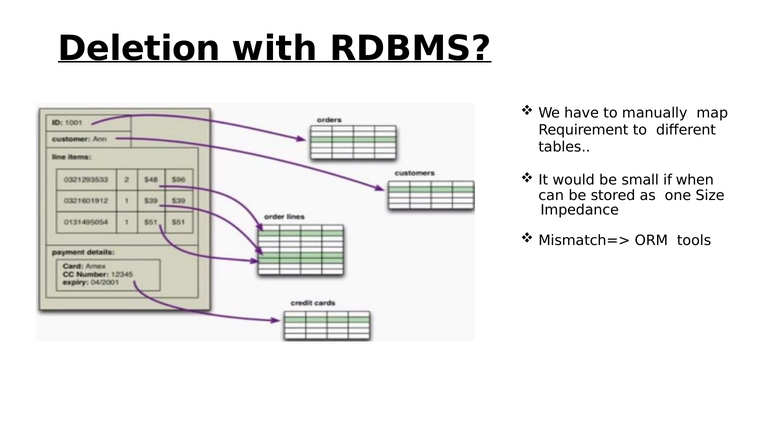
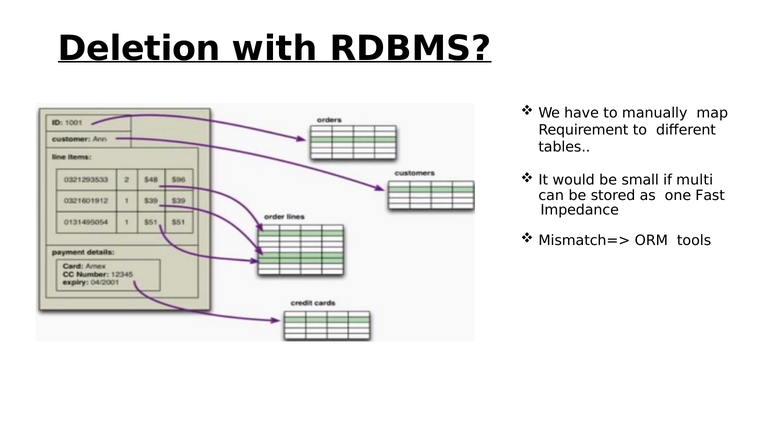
when: when -> multi
Size: Size -> Fast
